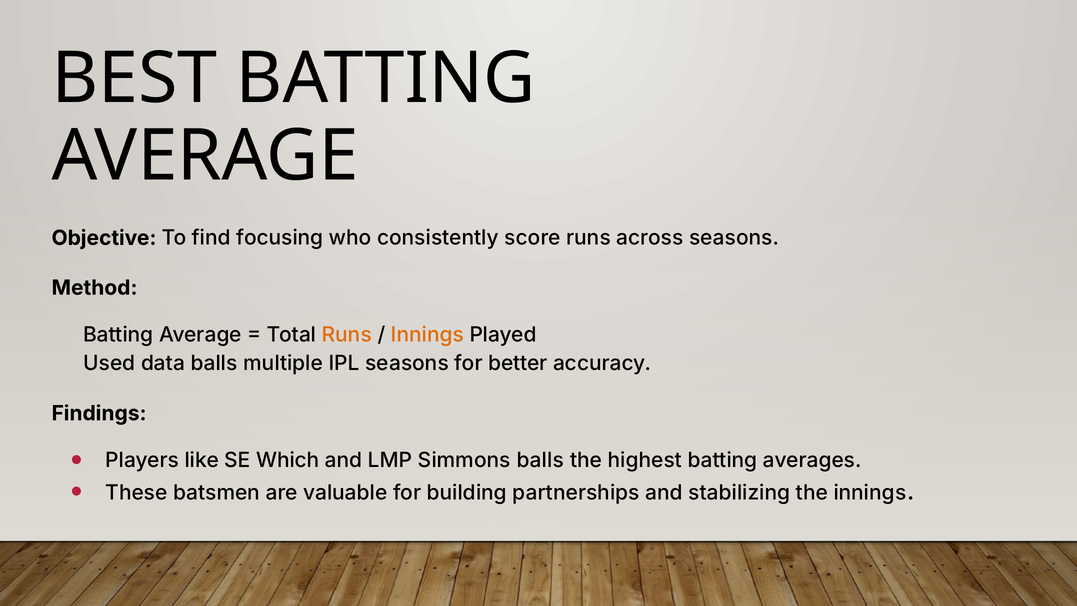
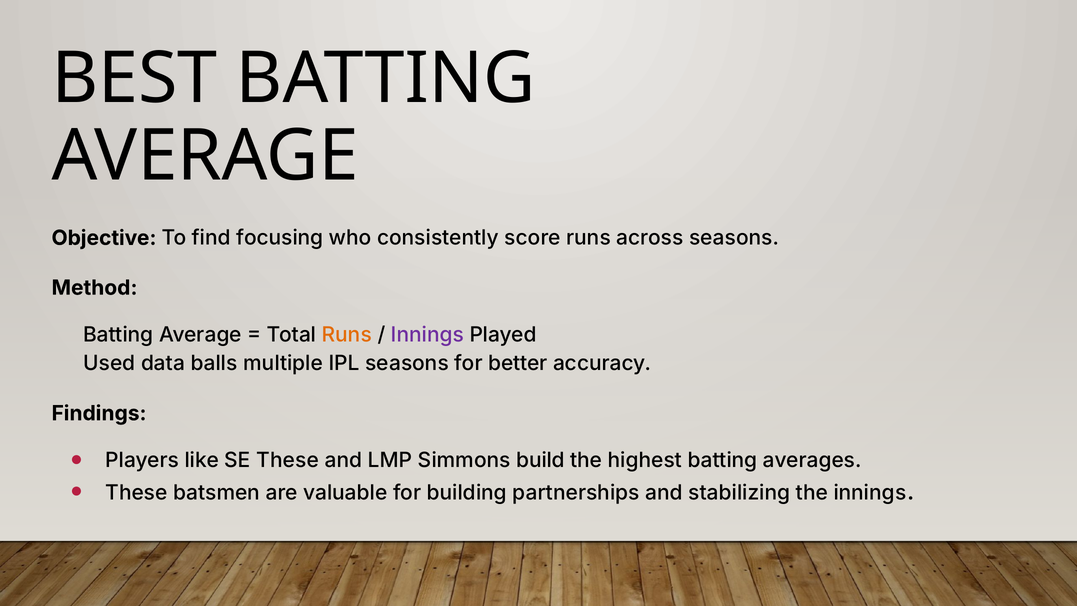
Innings at (427, 335) colour: orange -> purple
SE Which: Which -> These
Simmons balls: balls -> build
